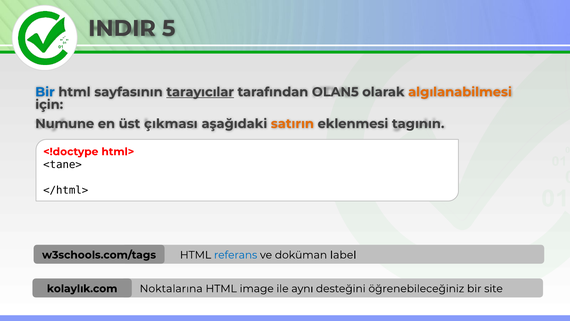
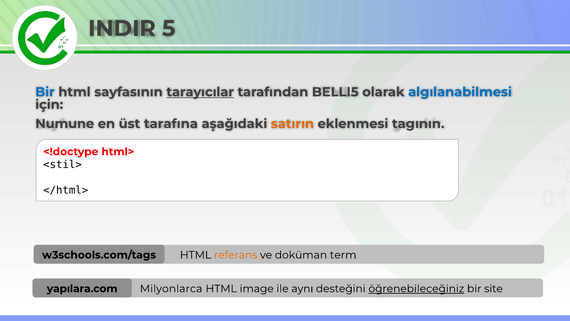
OLAN5: OLAN5 -> BELLI5
algılanabilmesi colour: orange -> blue
çıkması: çıkması -> tarafına
<tane>: <tane> -> <stil>
referans colour: blue -> orange
label: label -> term
kolaylık.com: kolaylık.com -> yapılara.com
Noktalarına: Noktalarına -> Milyonlarca
öğrenebileceğiniz underline: none -> present
